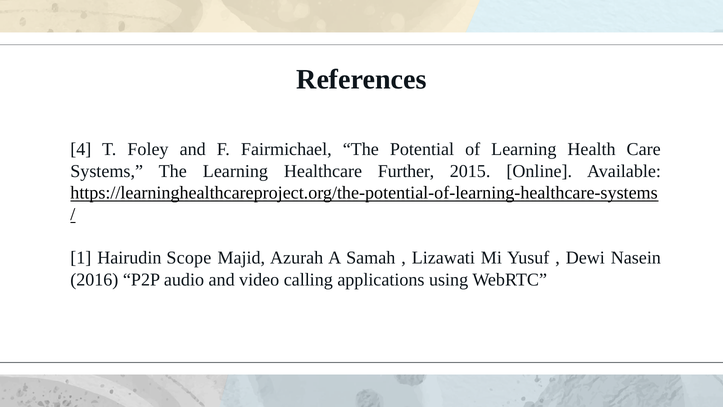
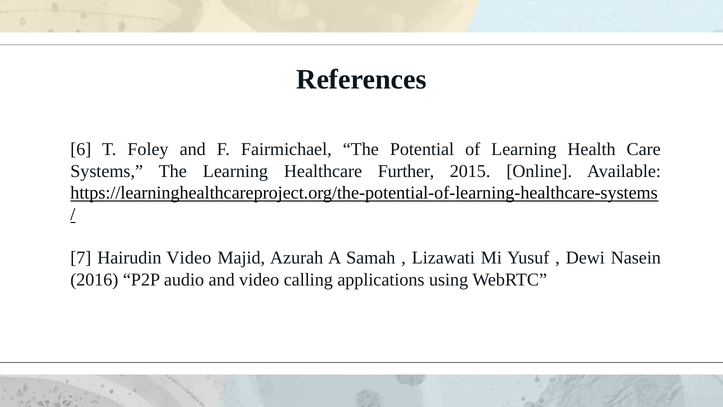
4: 4 -> 6
1: 1 -> 7
Hairudin Scope: Scope -> Video
